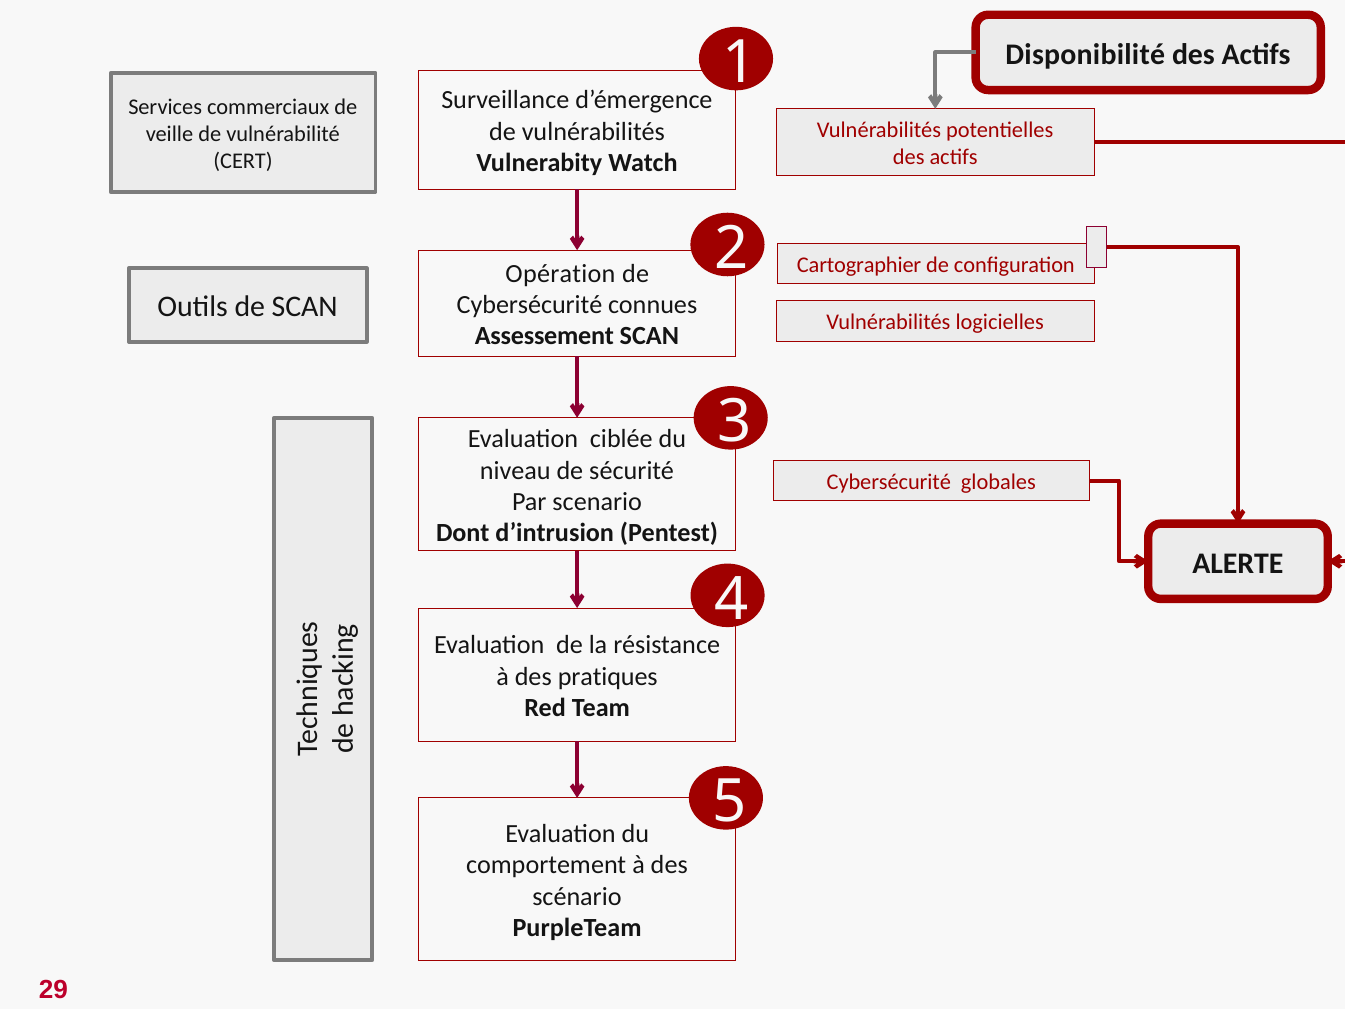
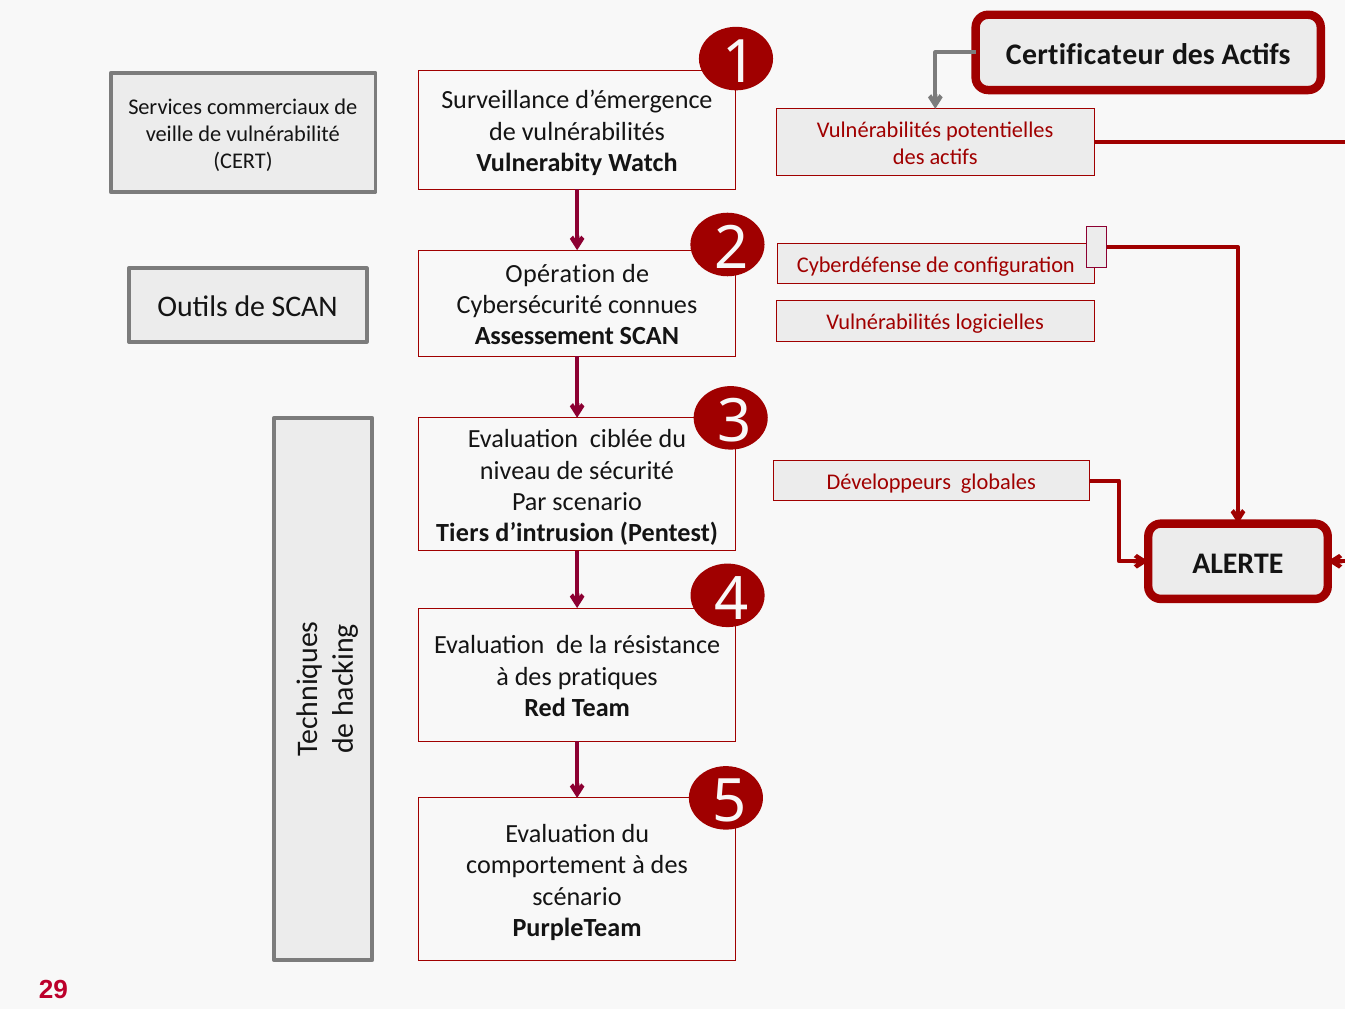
Disponibilité: Disponibilité -> Certificateur
Cartographier: Cartographier -> Cyberdéfense
Cybersécurité at (889, 482): Cybersécurité -> Développeurs
Dont: Dont -> Tiers
